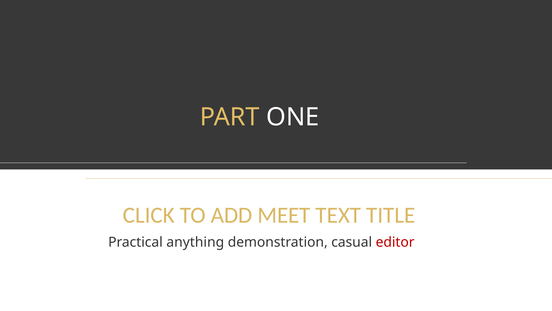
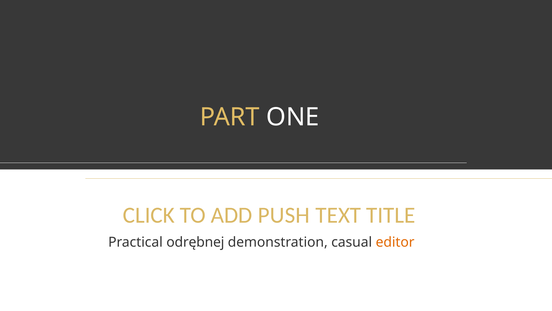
MEET: MEET -> PUSH
anything: anything -> odrębnej
editor colour: red -> orange
